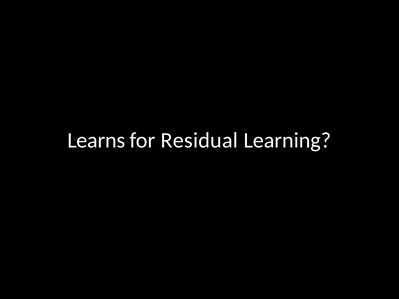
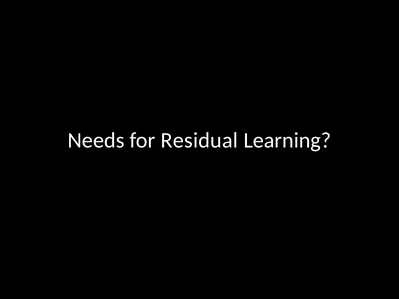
Learns: Learns -> Needs
